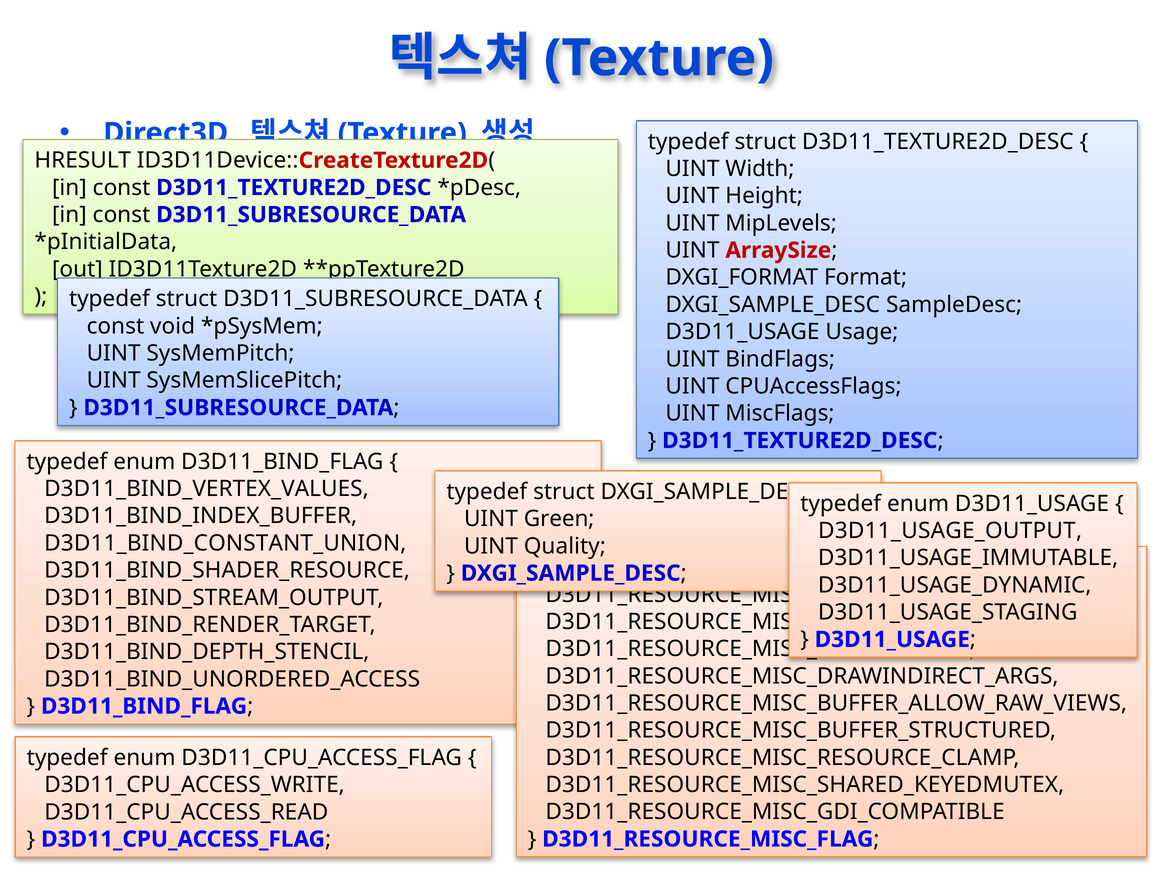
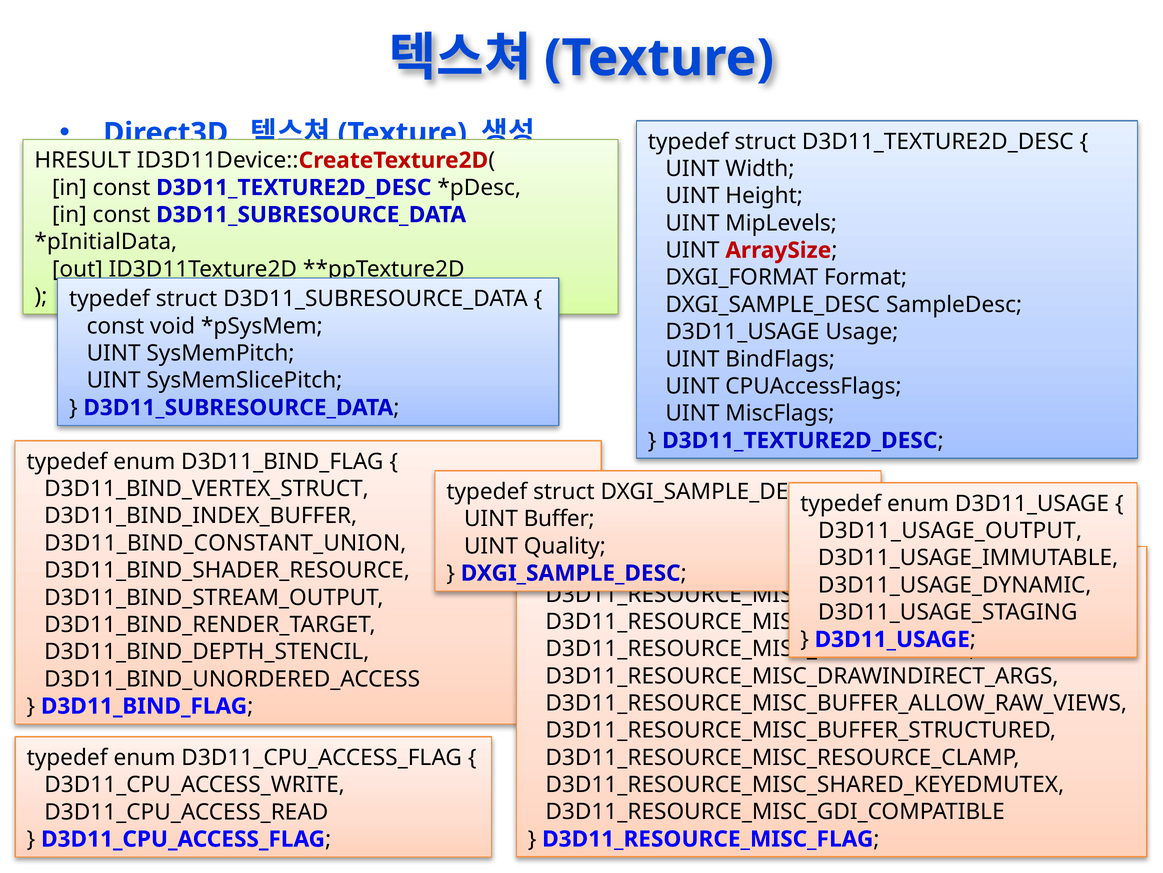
D3D11_BIND_VERTEX_VALUES: D3D11_BIND_VERTEX_VALUES -> D3D11_BIND_VERTEX_STRUCT
Green: Green -> Buffer
